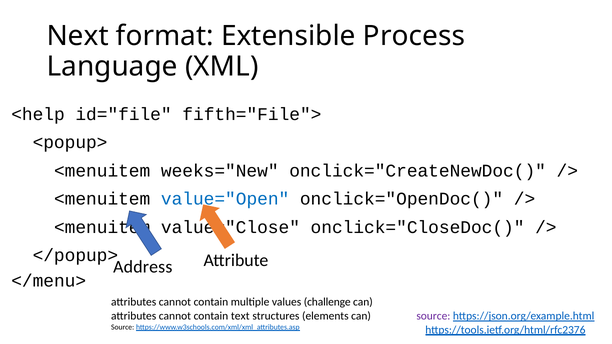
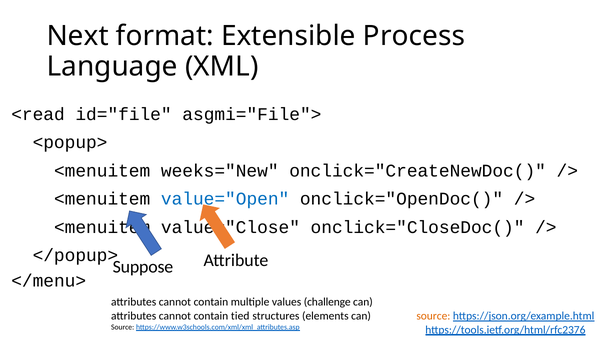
<help: <help -> <read
fifth="File">: fifth="File"> -> asgmi="File">
Address: Address -> Suppose
text: text -> tied
source at (433, 316) colour: purple -> orange
